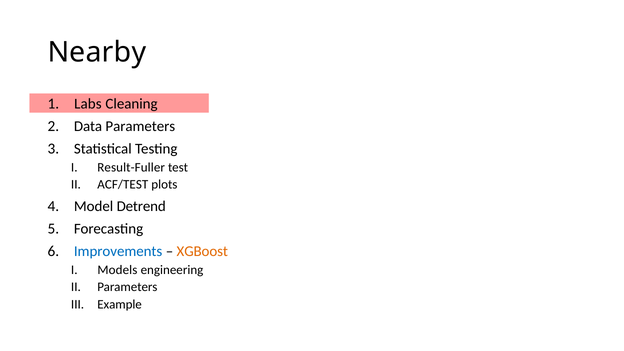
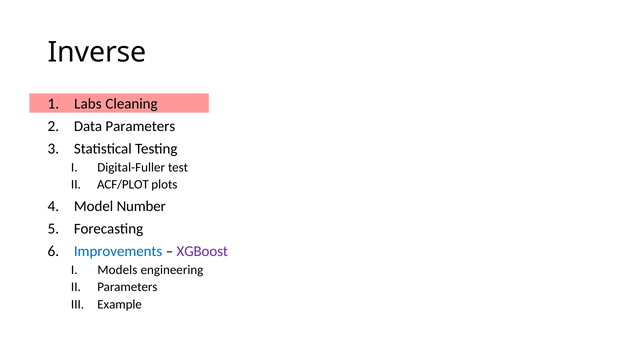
Nearby: Nearby -> Inverse
Result-Fuller: Result-Fuller -> Digital-Fuller
ACF/TEST: ACF/TEST -> ACF/PLOT
Detrend: Detrend -> Number
XGBoost colour: orange -> purple
